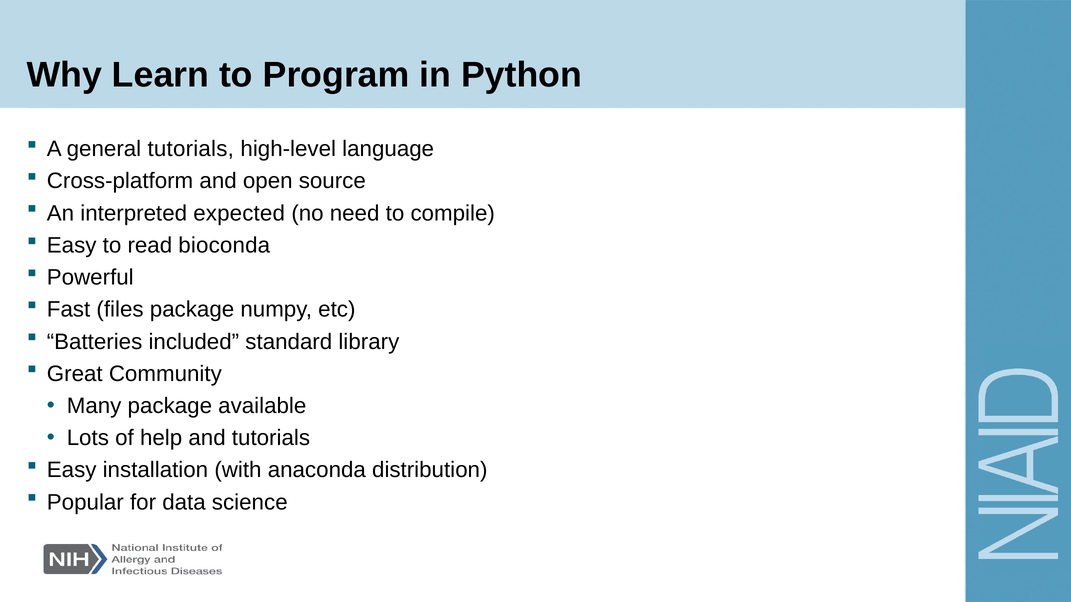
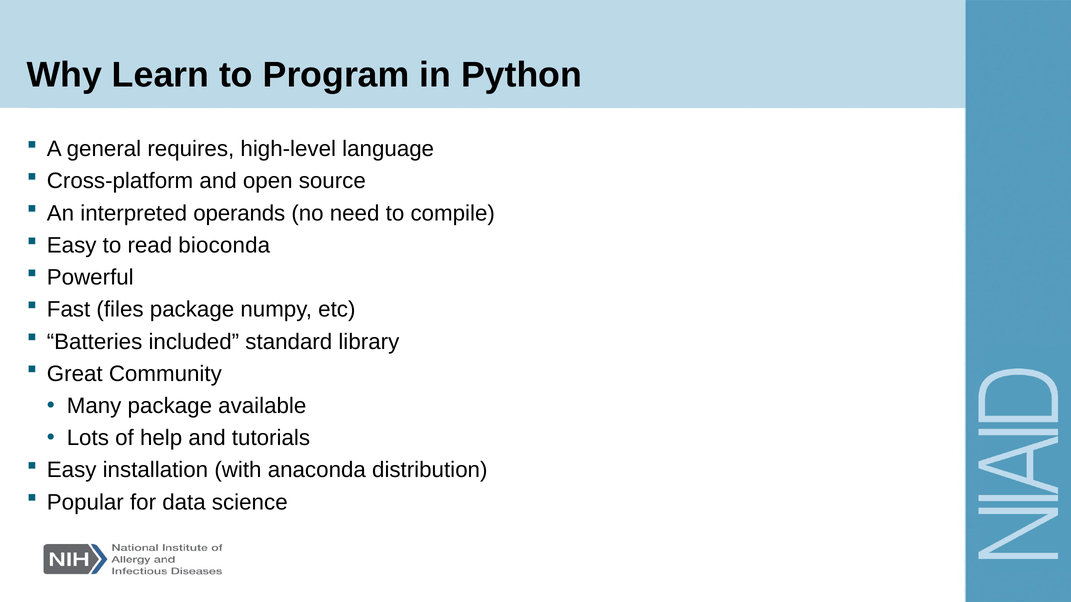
general tutorials: tutorials -> requires
expected: expected -> operands
